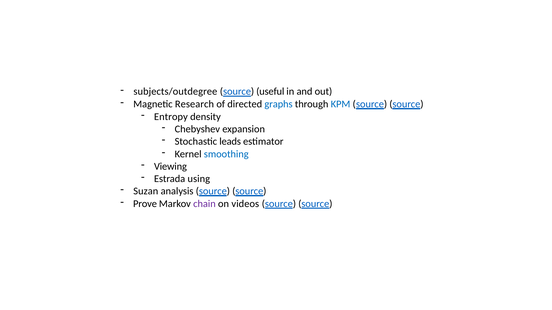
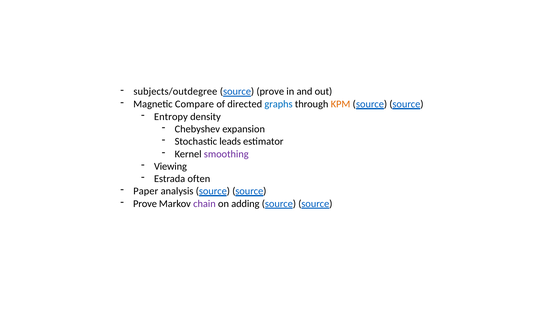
source useful: useful -> prove
Research: Research -> Compare
KPM colour: blue -> orange
smoothing colour: blue -> purple
using: using -> often
Suzan: Suzan -> Paper
videos: videos -> adding
